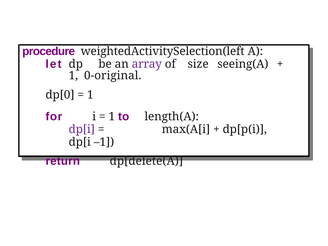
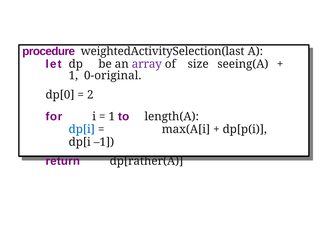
weightedActivitySelection(left: weightedActivitySelection(left -> weightedActivitySelection(last
1 at (90, 95): 1 -> 2
dp[i at (82, 129) colour: purple -> blue
dp[delete(A: dp[delete(A -> dp[rather(A
